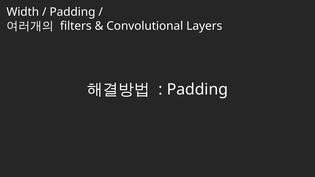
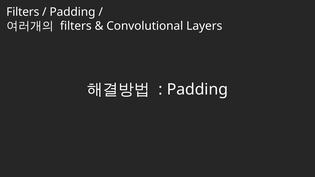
Width at (23, 12): Width -> Filters
